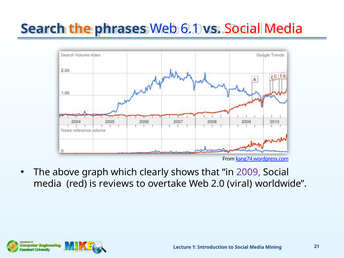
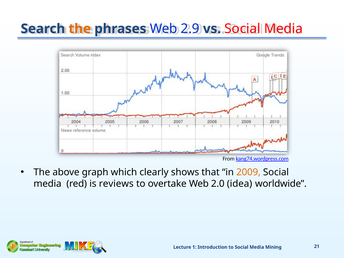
6.1: 6.1 -> 2.9
2009 colour: purple -> orange
viral: viral -> idea
